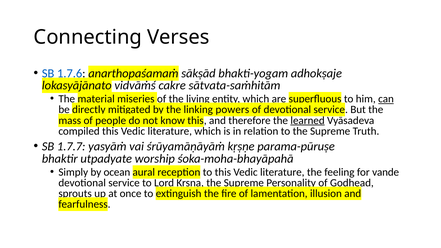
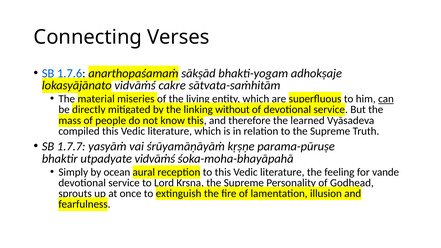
powers: powers -> without
learned underline: present -> none
utpadyate worship: worship -> vidvāṁś
